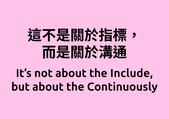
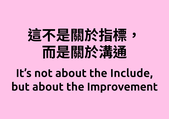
Continuously: Continuously -> Improvement
